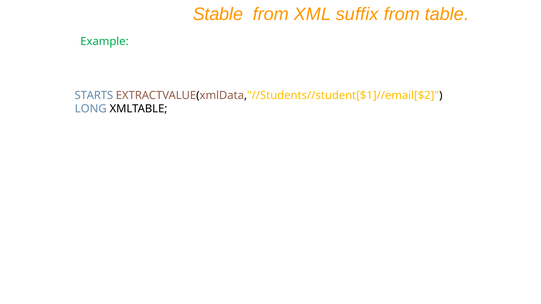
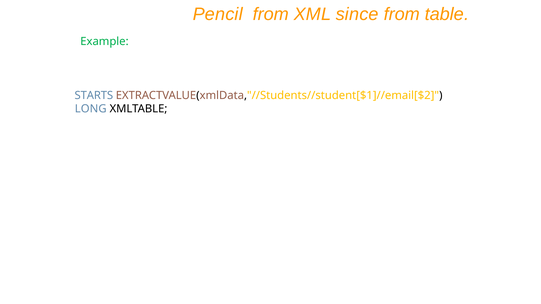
Stable: Stable -> Pencil
suffix: suffix -> since
